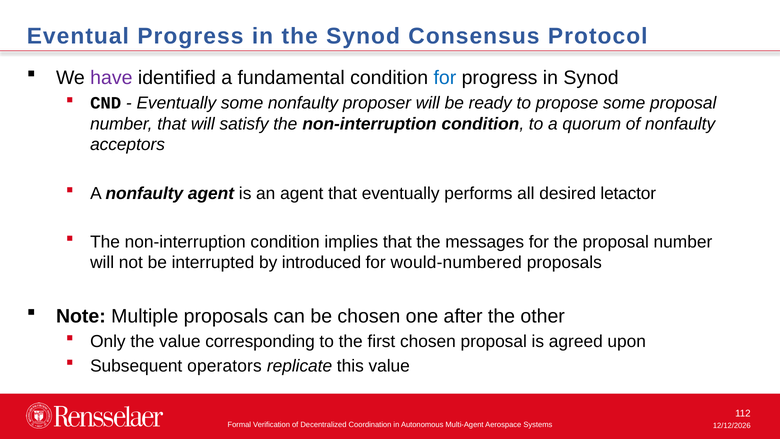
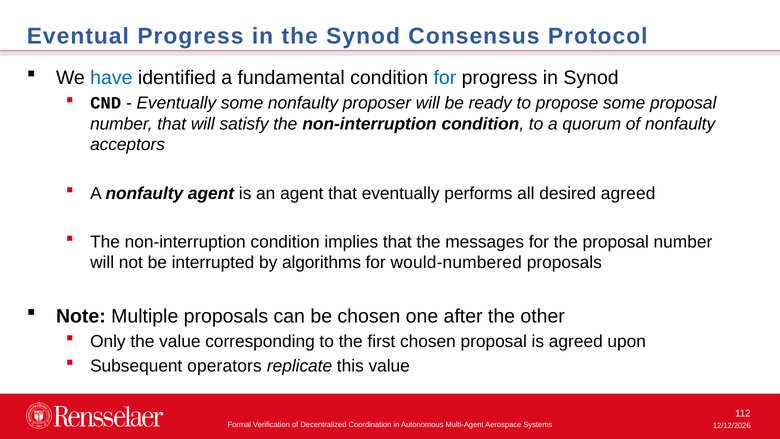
have colour: purple -> blue
desired letactor: letactor -> agreed
introduced: introduced -> algorithms
